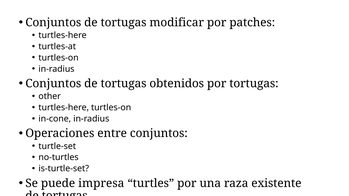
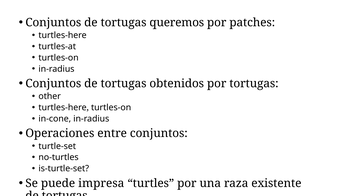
modificar: modificar -> queremos
